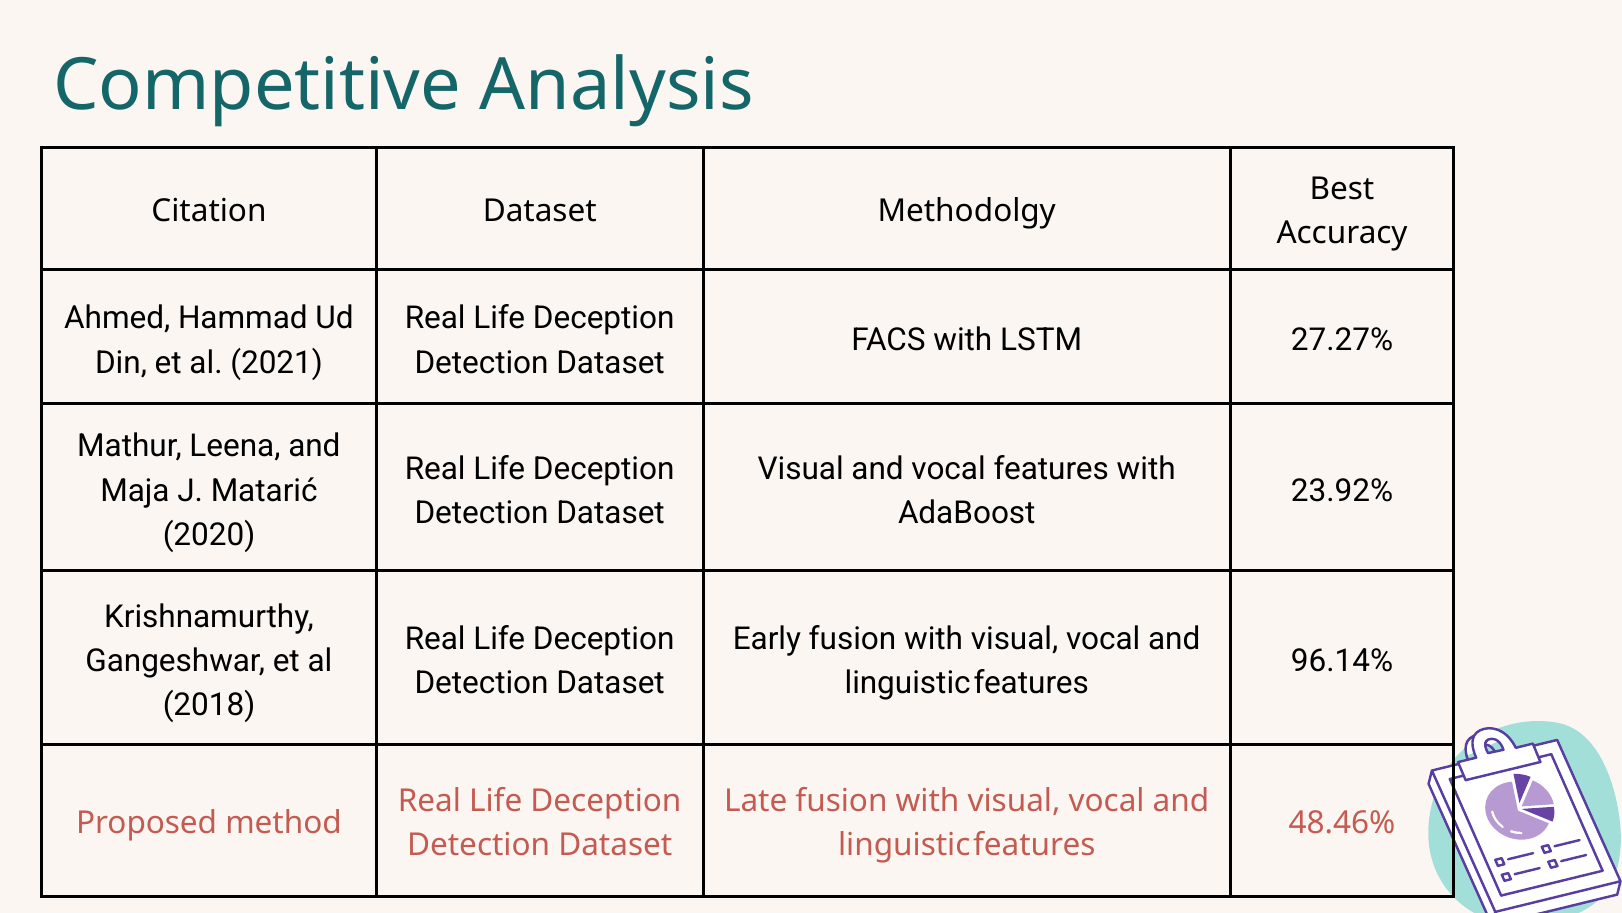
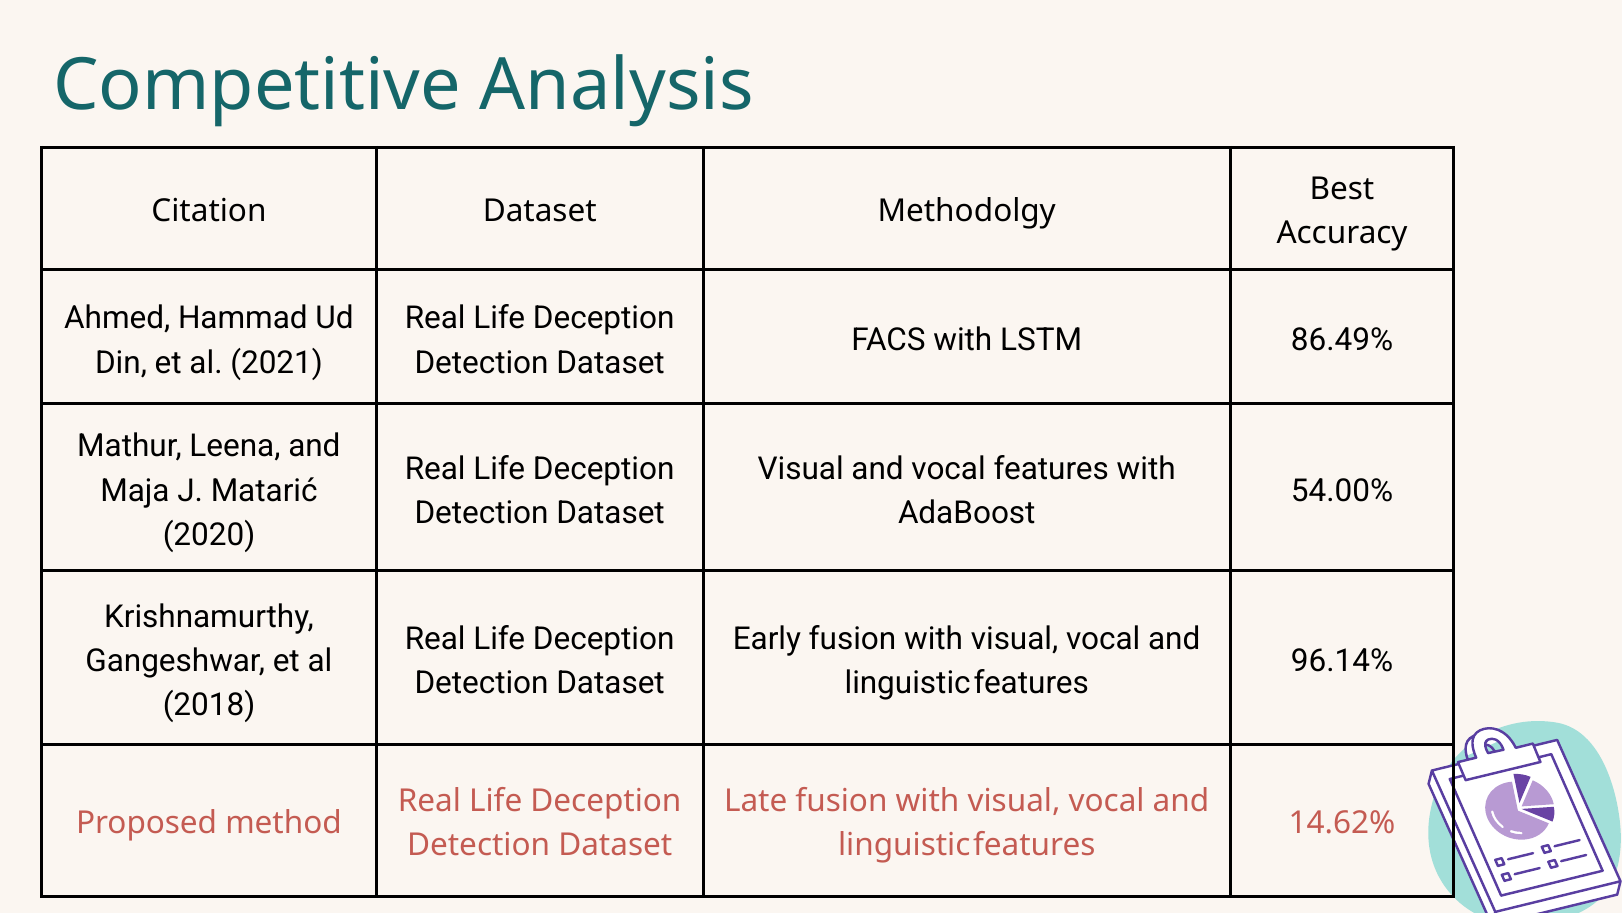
27.27%: 27.27% -> 86.49%
23.92%: 23.92% -> 54.00%
48.46%: 48.46% -> 14.62%
